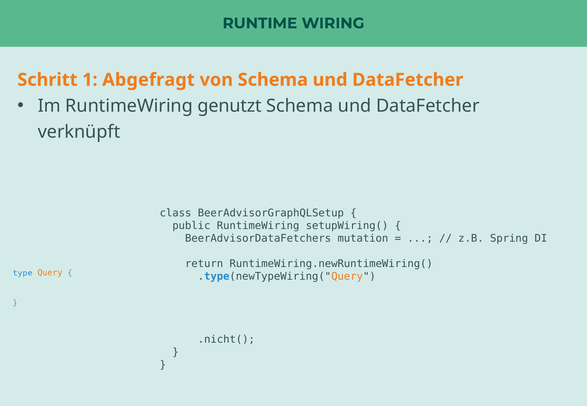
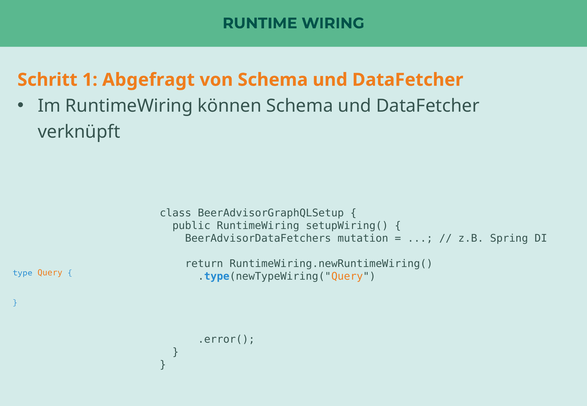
genutzt: genutzt -> können
.nicht(: .nicht( -> .error(
